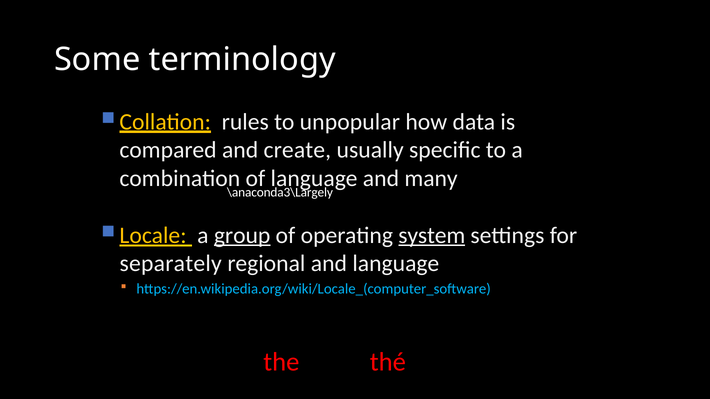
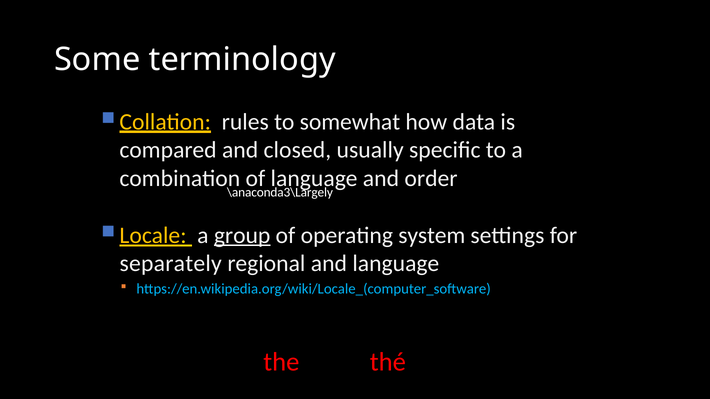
unpopular: unpopular -> somewhat
create: create -> closed
many: many -> order
system underline: present -> none
